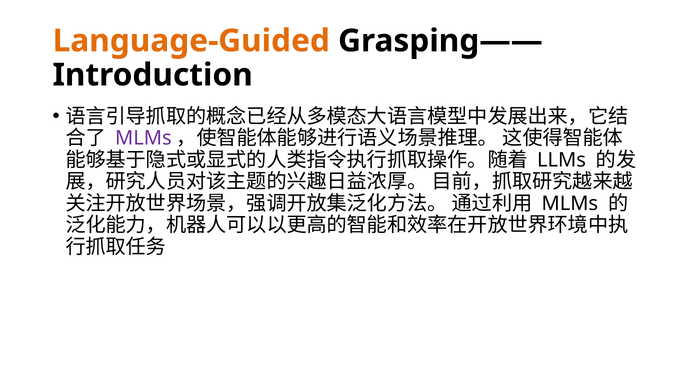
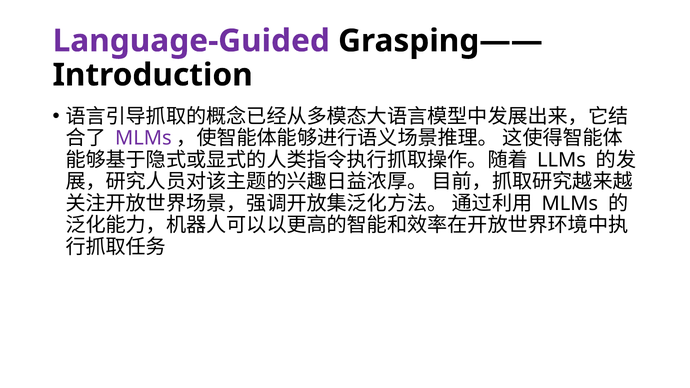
Language-Guided colour: orange -> purple
